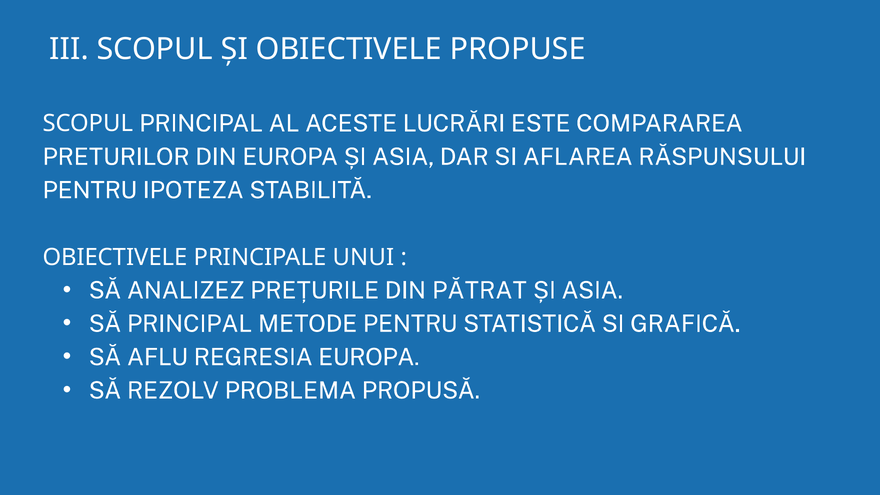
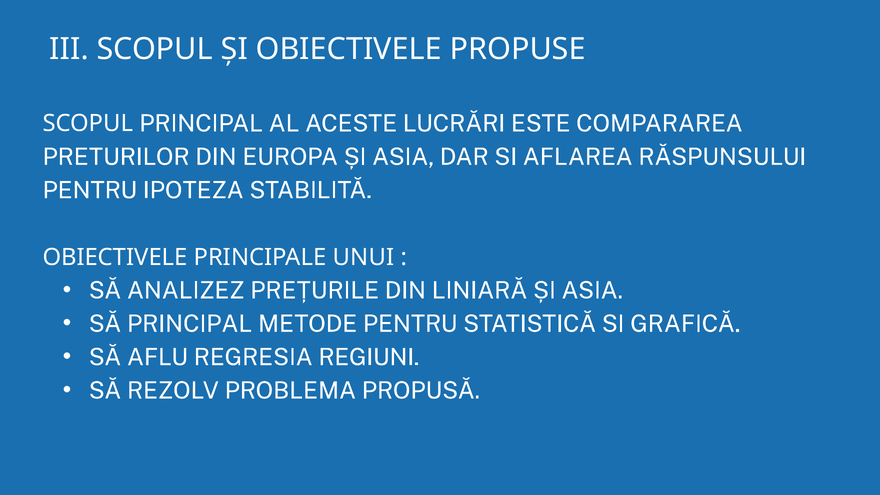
PĂTRAT: PĂTRAT -> LINIARĂ
REGRESIA EUROPA: EUROPA -> REGIUNI
